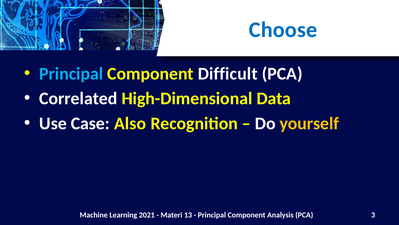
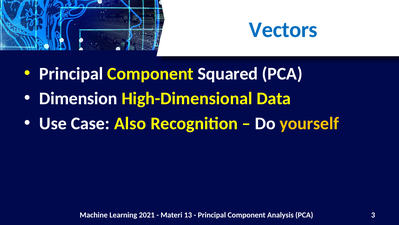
Choose: Choose -> Vectors
Principal at (71, 73) colour: light blue -> white
Difficult: Difficult -> Squared
Correlated: Correlated -> Dimension
